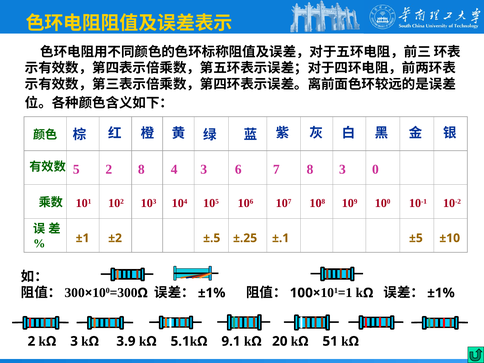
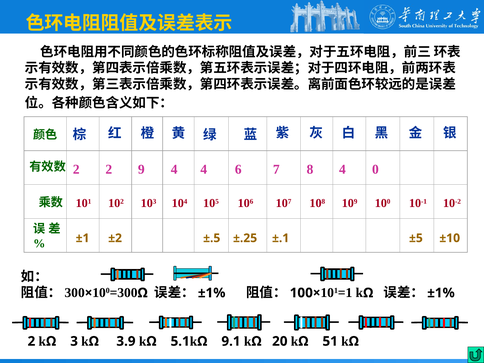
5 at (76, 169): 5 -> 2
2 8: 8 -> 9
4 3: 3 -> 4
8 3: 3 -> 4
